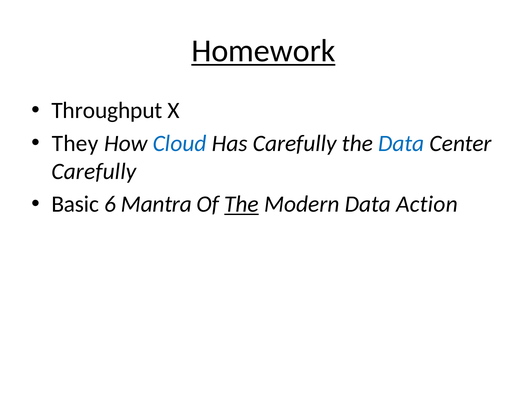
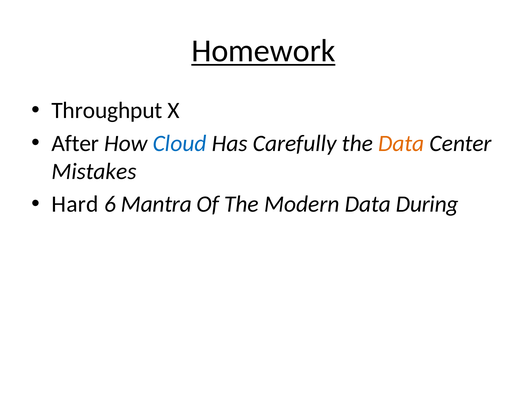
They: They -> After
Data at (401, 143) colour: blue -> orange
Carefully at (94, 172): Carefully -> Mistakes
Basic: Basic -> Hard
The at (242, 204) underline: present -> none
Action: Action -> During
